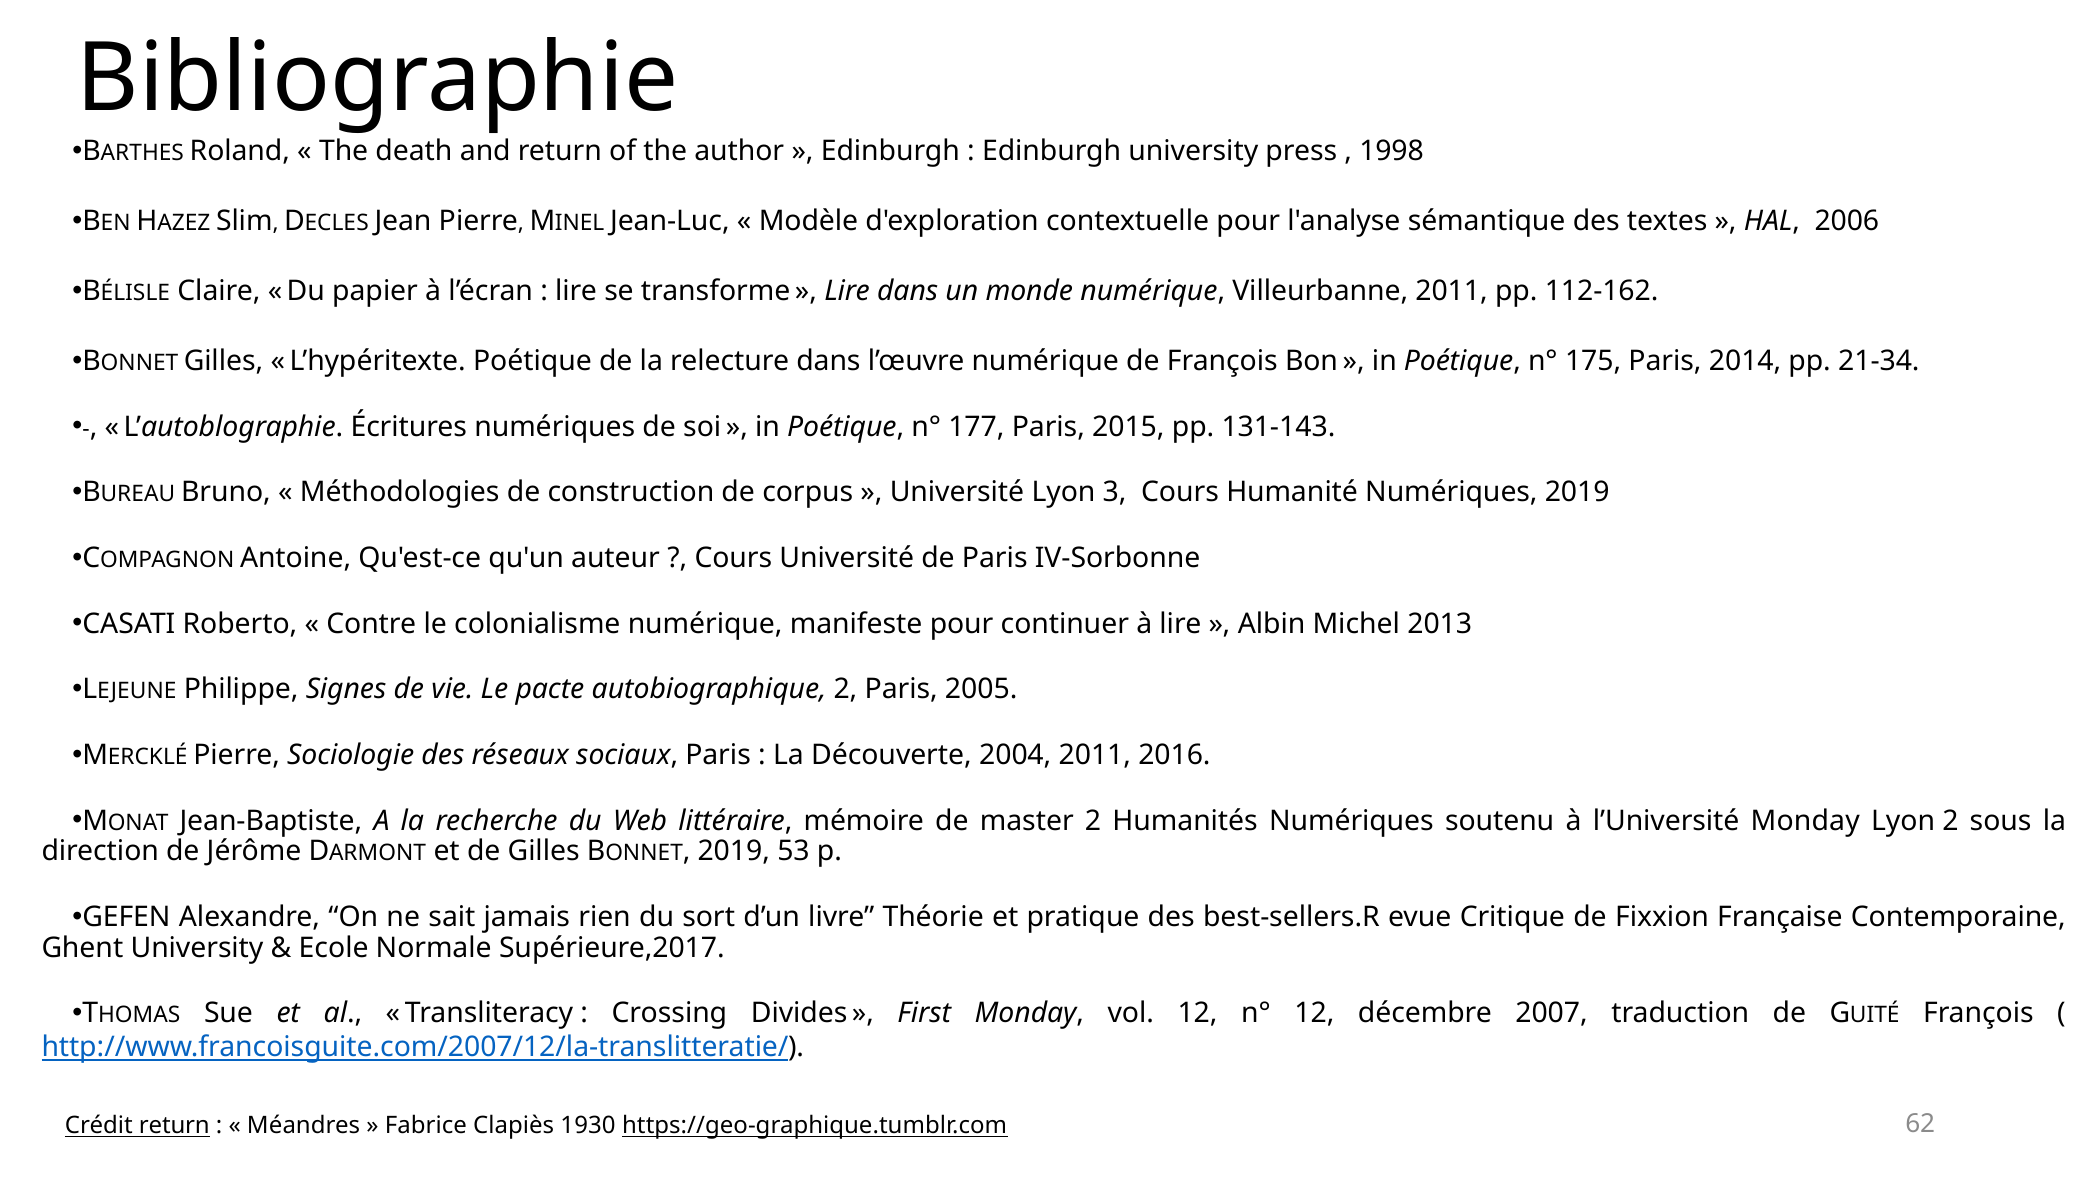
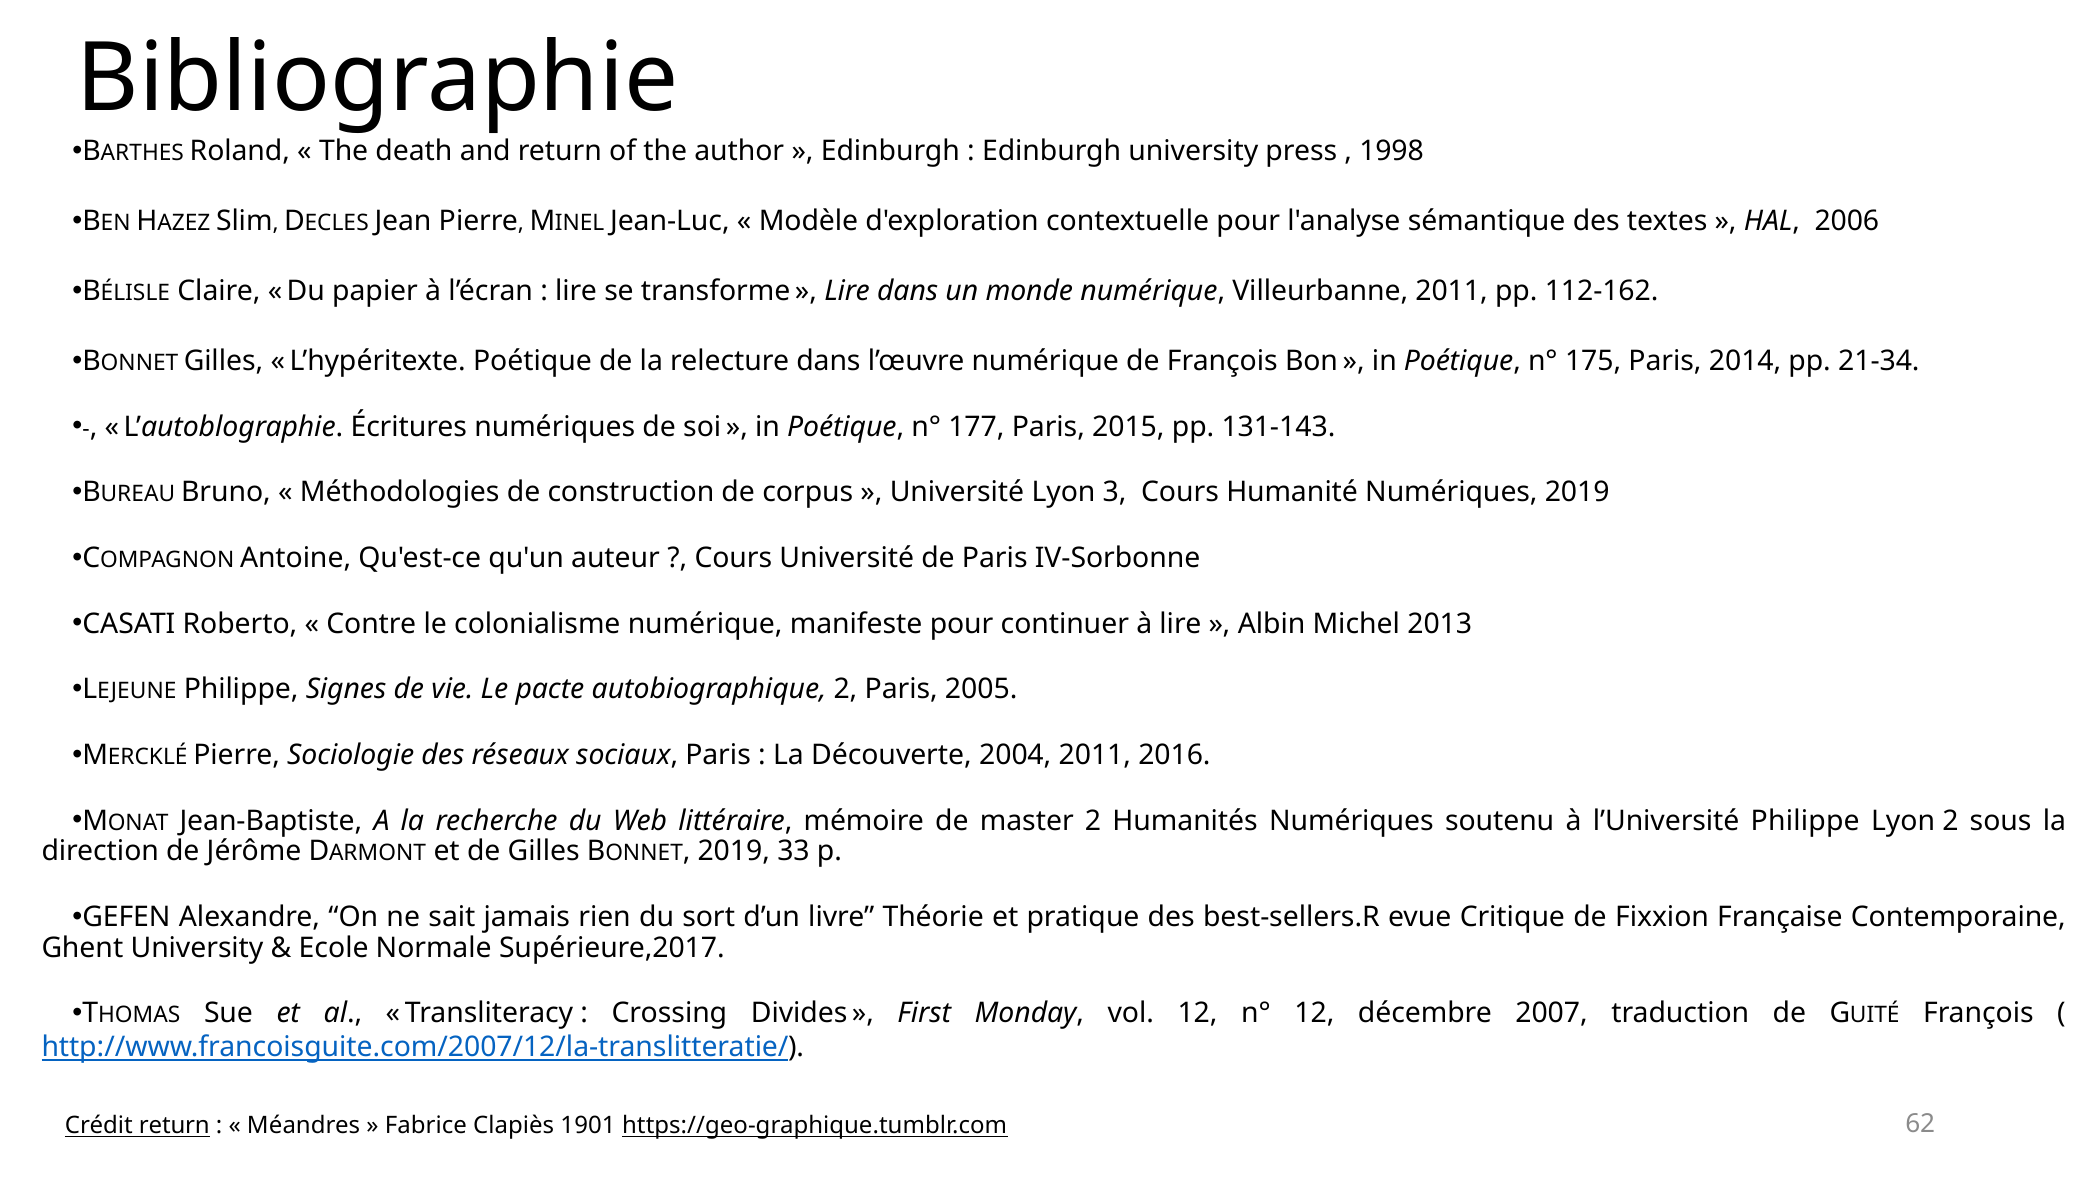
l’Université Monday: Monday -> Philippe
53: 53 -> 33
1930: 1930 -> 1901
